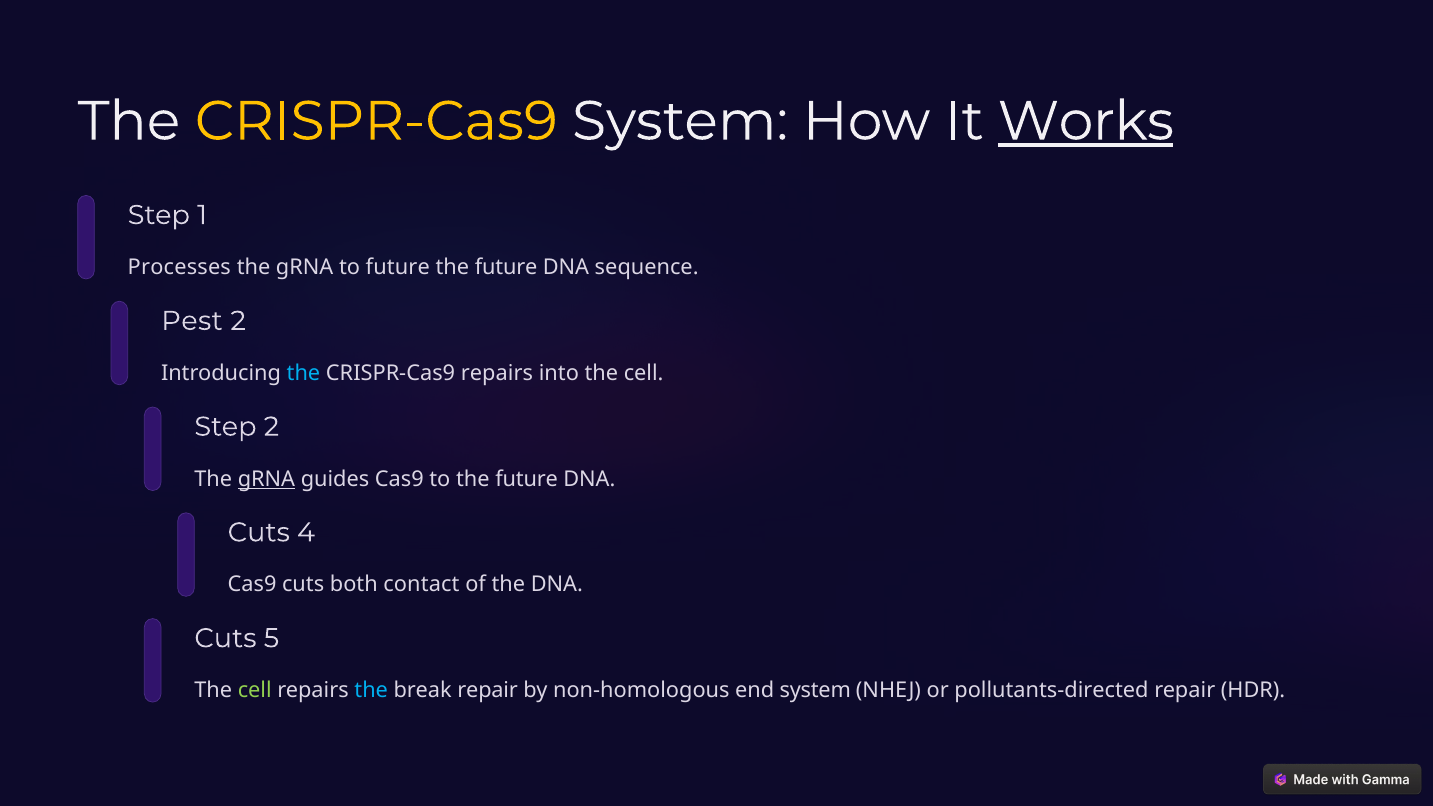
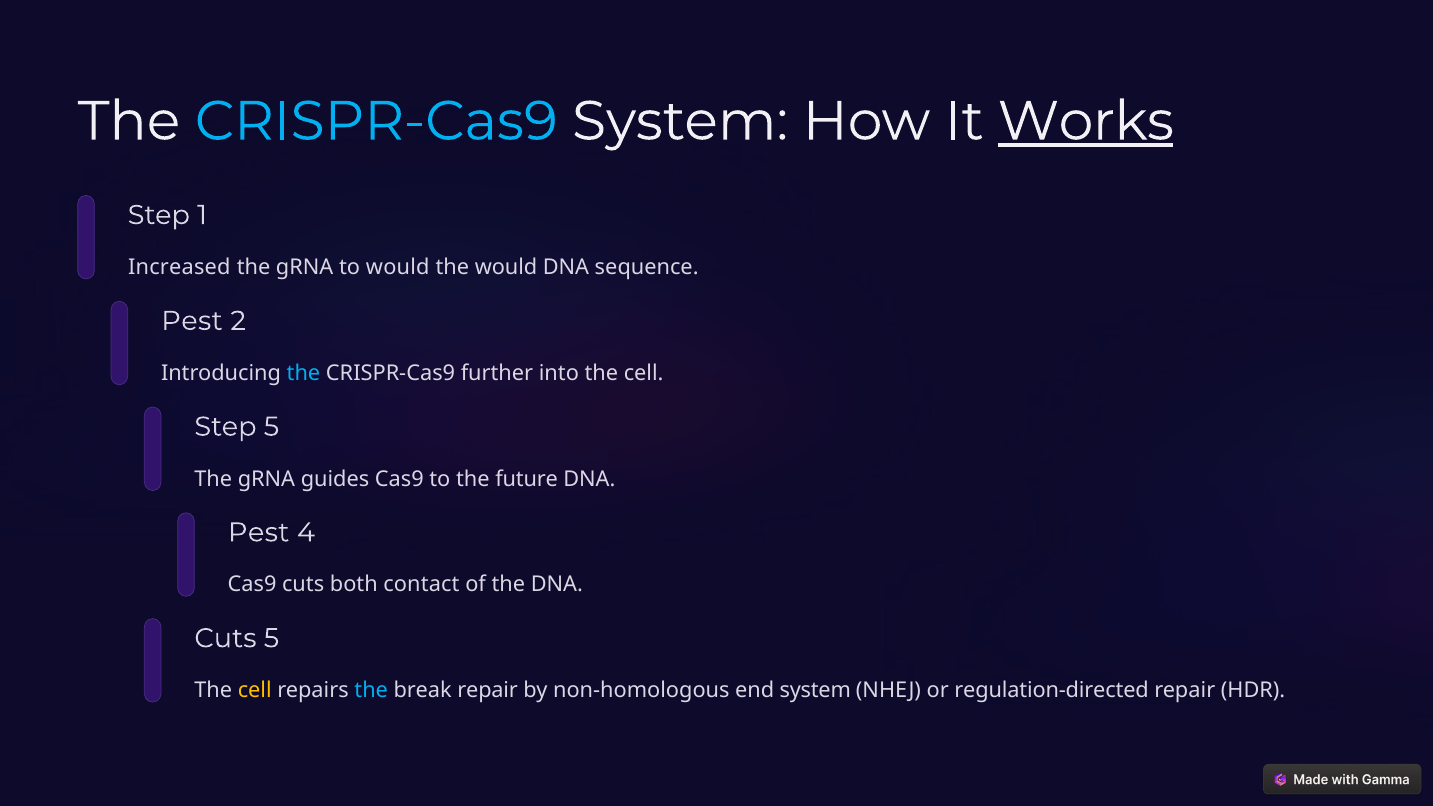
CRISPR-Cas9 at (376, 121) colour: yellow -> light blue
Processes: Processes -> Increased
to future: future -> would
future at (506, 267): future -> would
CRISPR-Cas9 repairs: repairs -> further
Step 2: 2 -> 5
gRNA at (266, 479) underline: present -> none
Cuts at (259, 533): Cuts -> Pest
cell at (255, 691) colour: light green -> yellow
pollutants-directed: pollutants-directed -> regulation-directed
